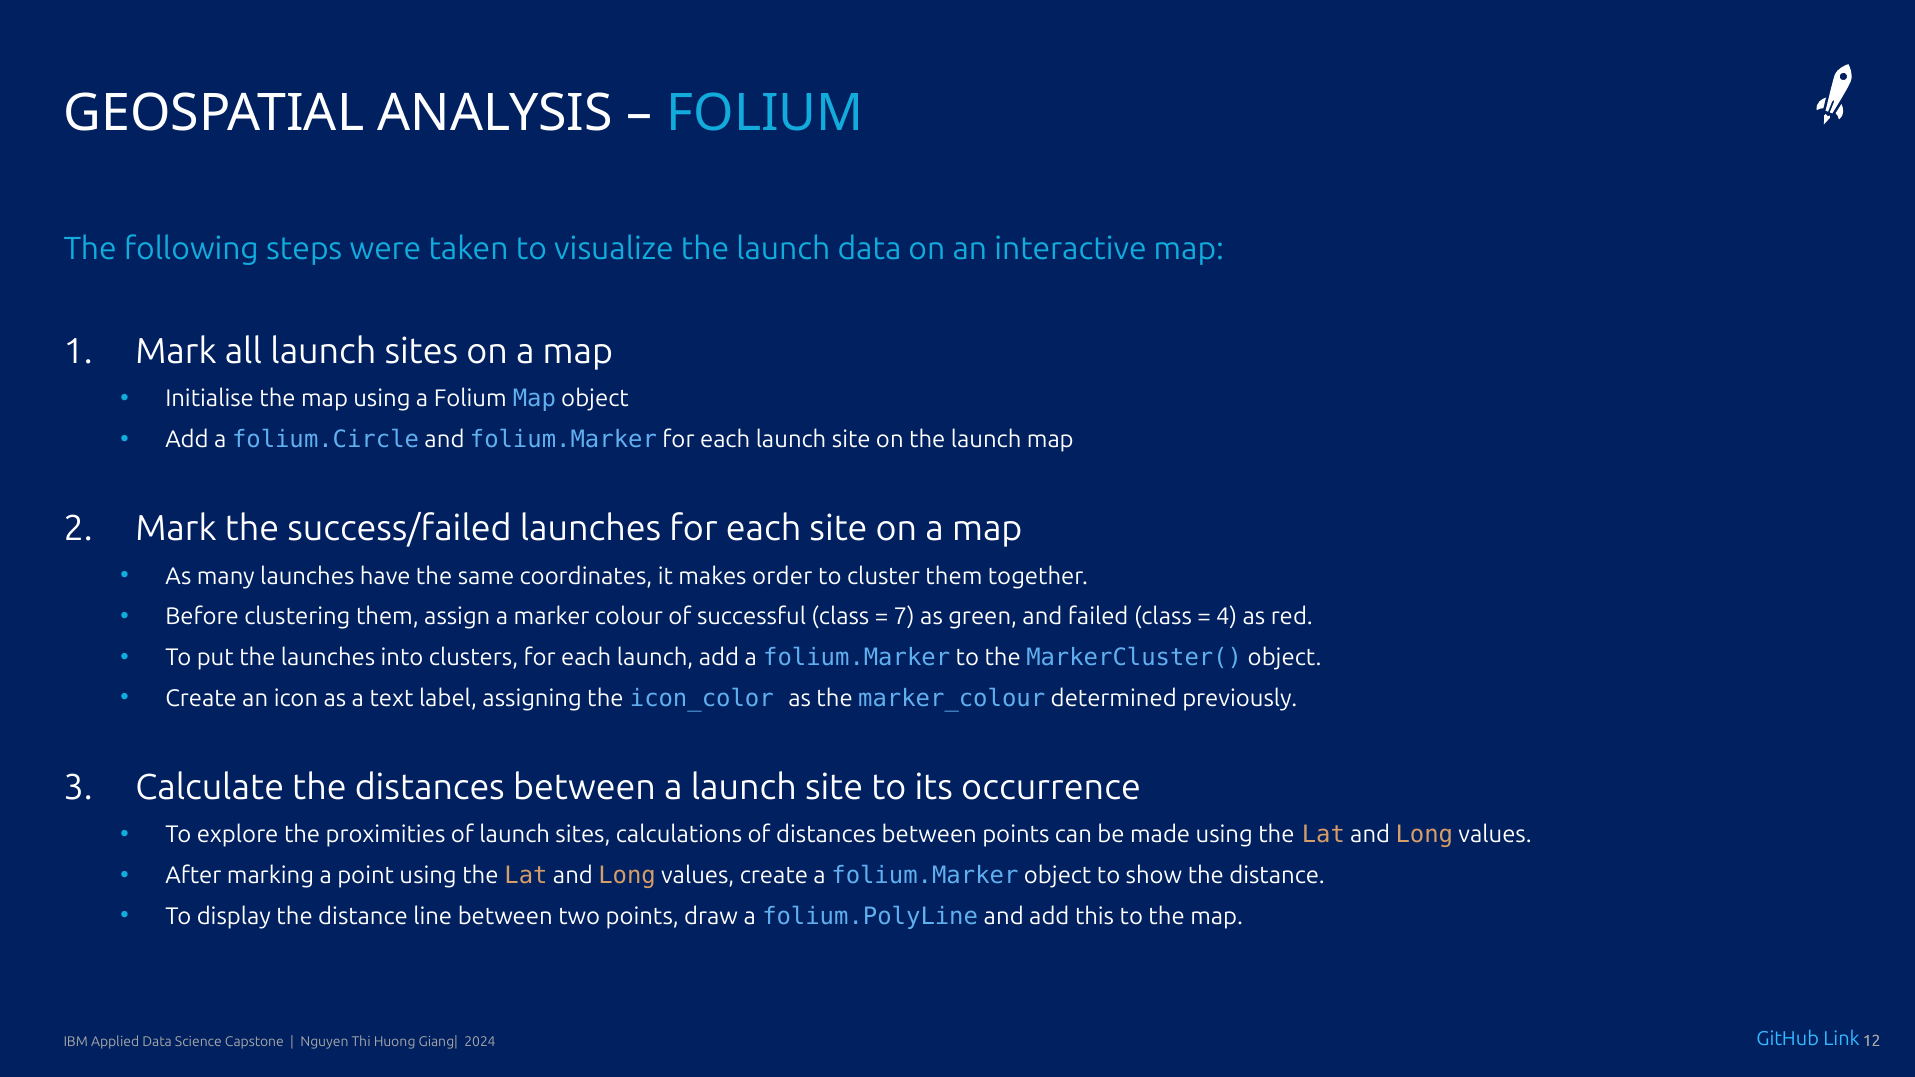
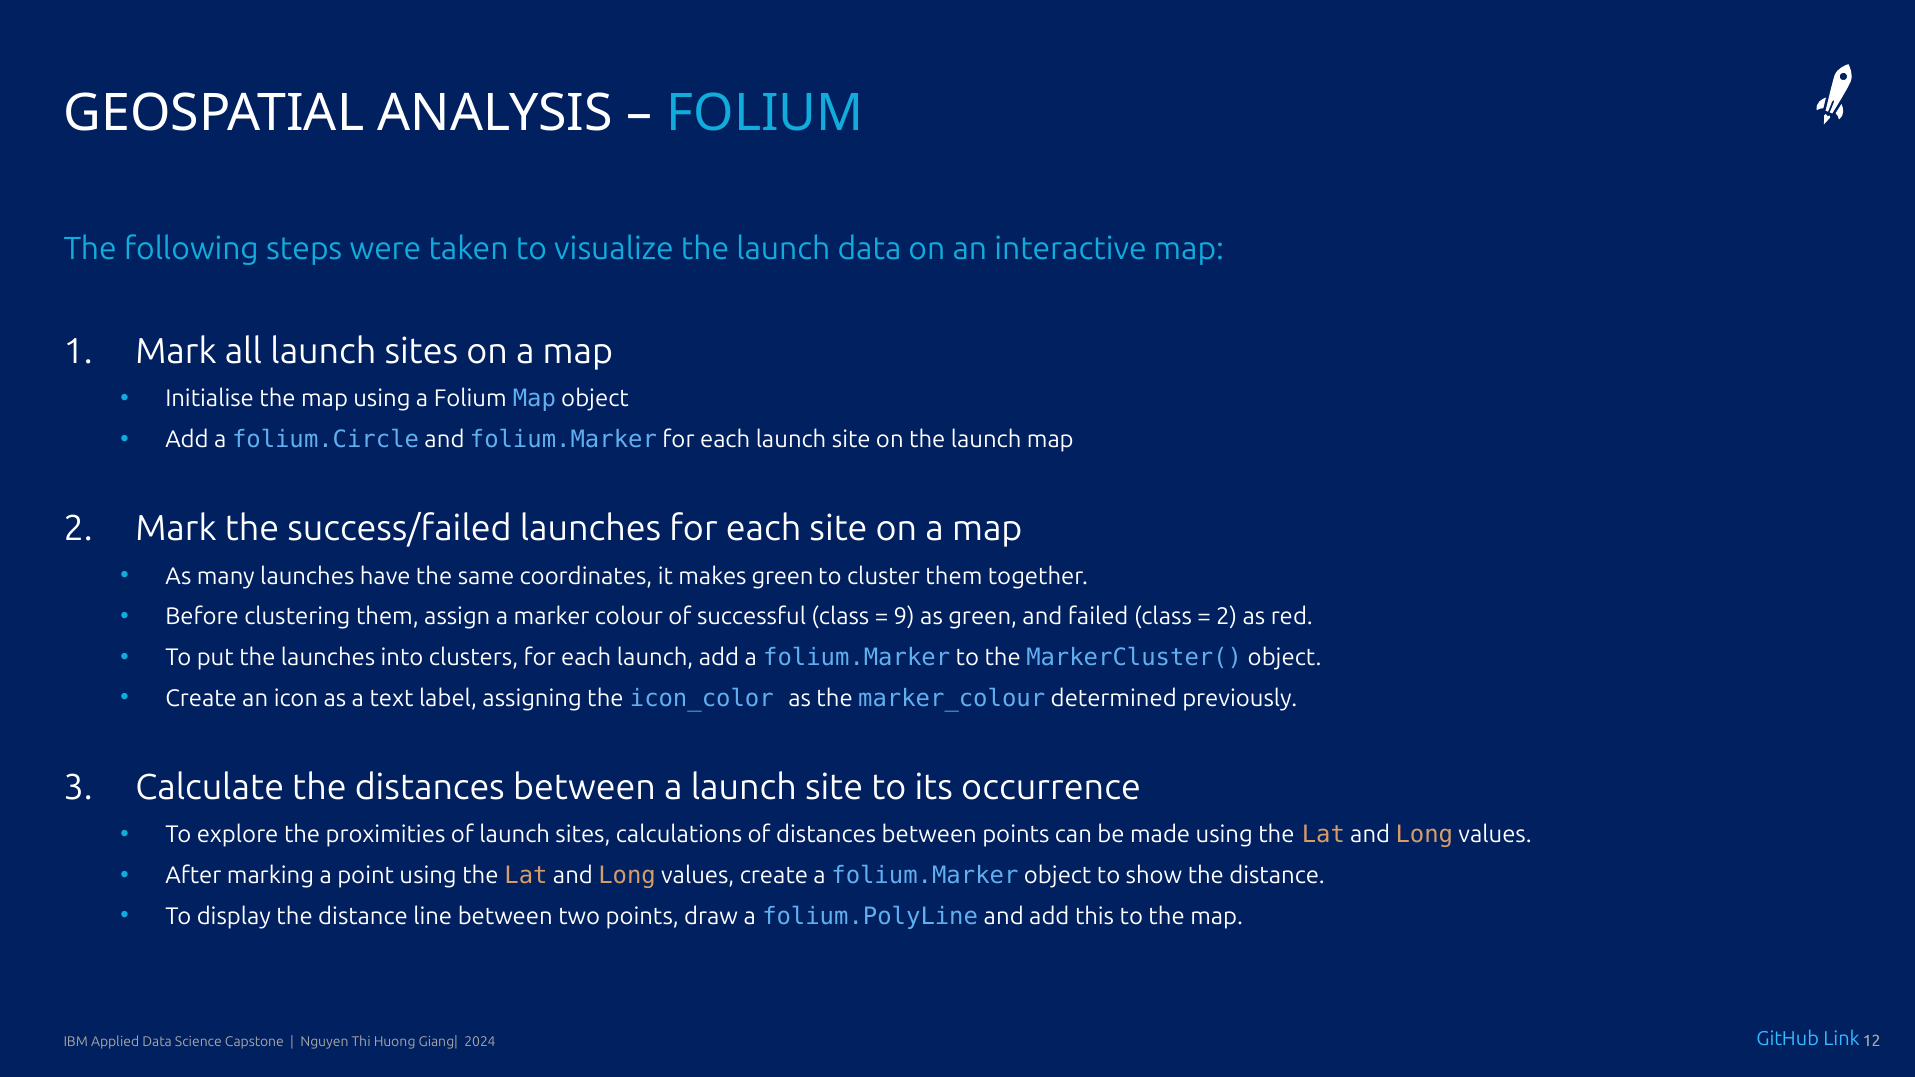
makes order: order -> green
7: 7 -> 9
4 at (1227, 617): 4 -> 2
